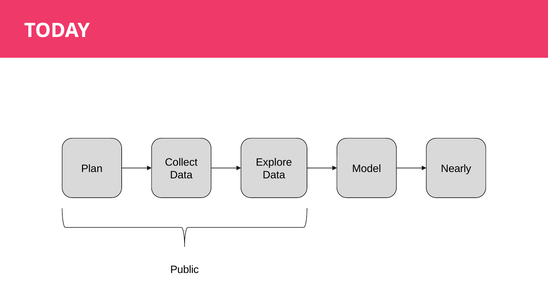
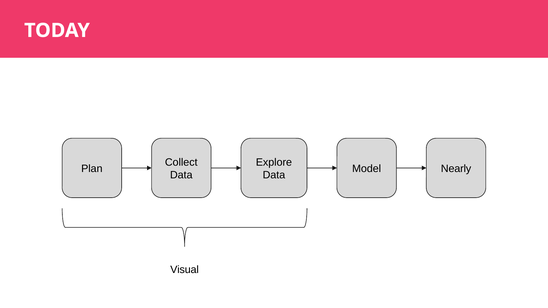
Public: Public -> Visual
